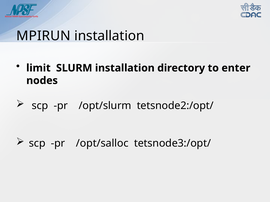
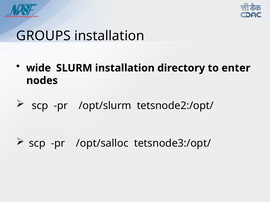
MPIRUN: MPIRUN -> GROUPS
limit: limit -> wide
